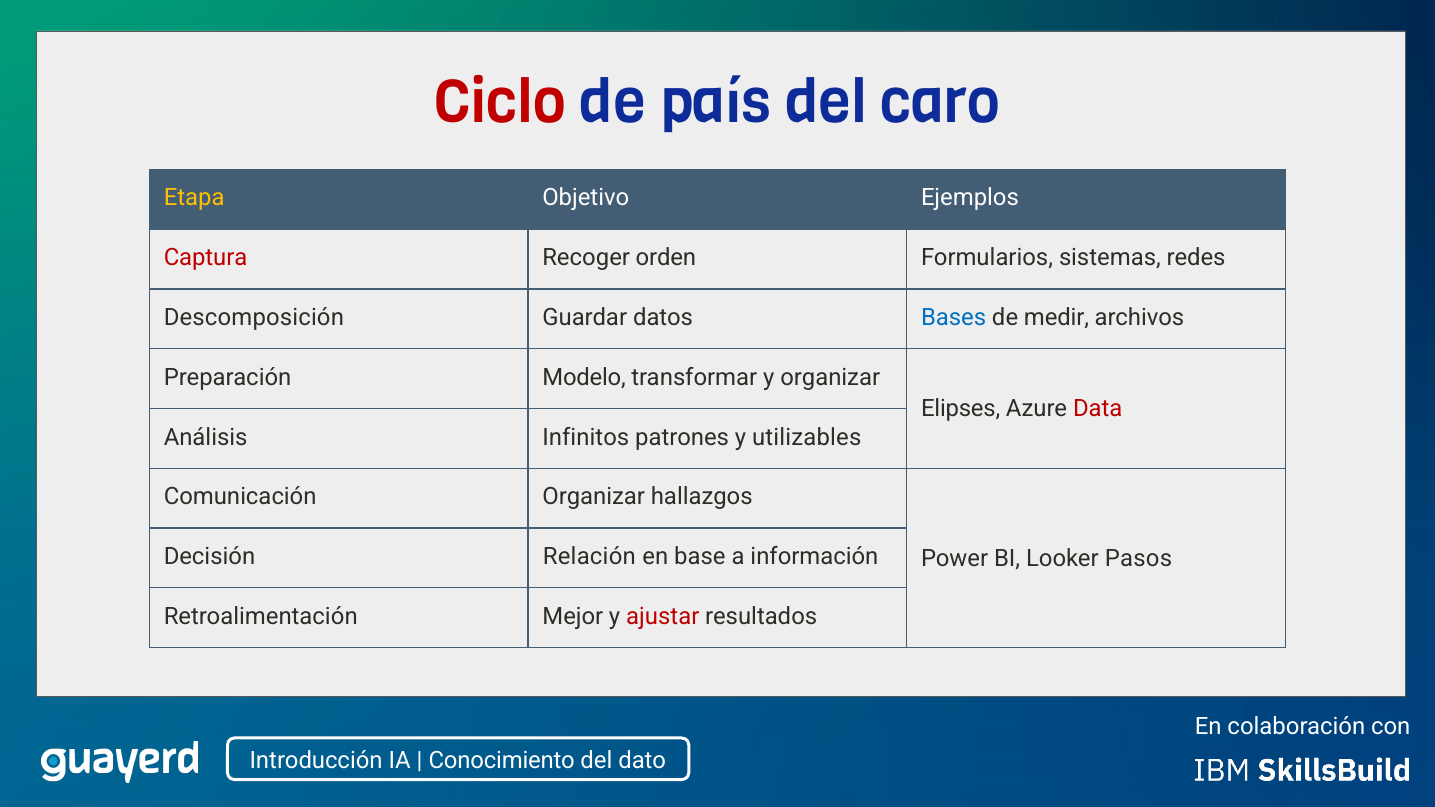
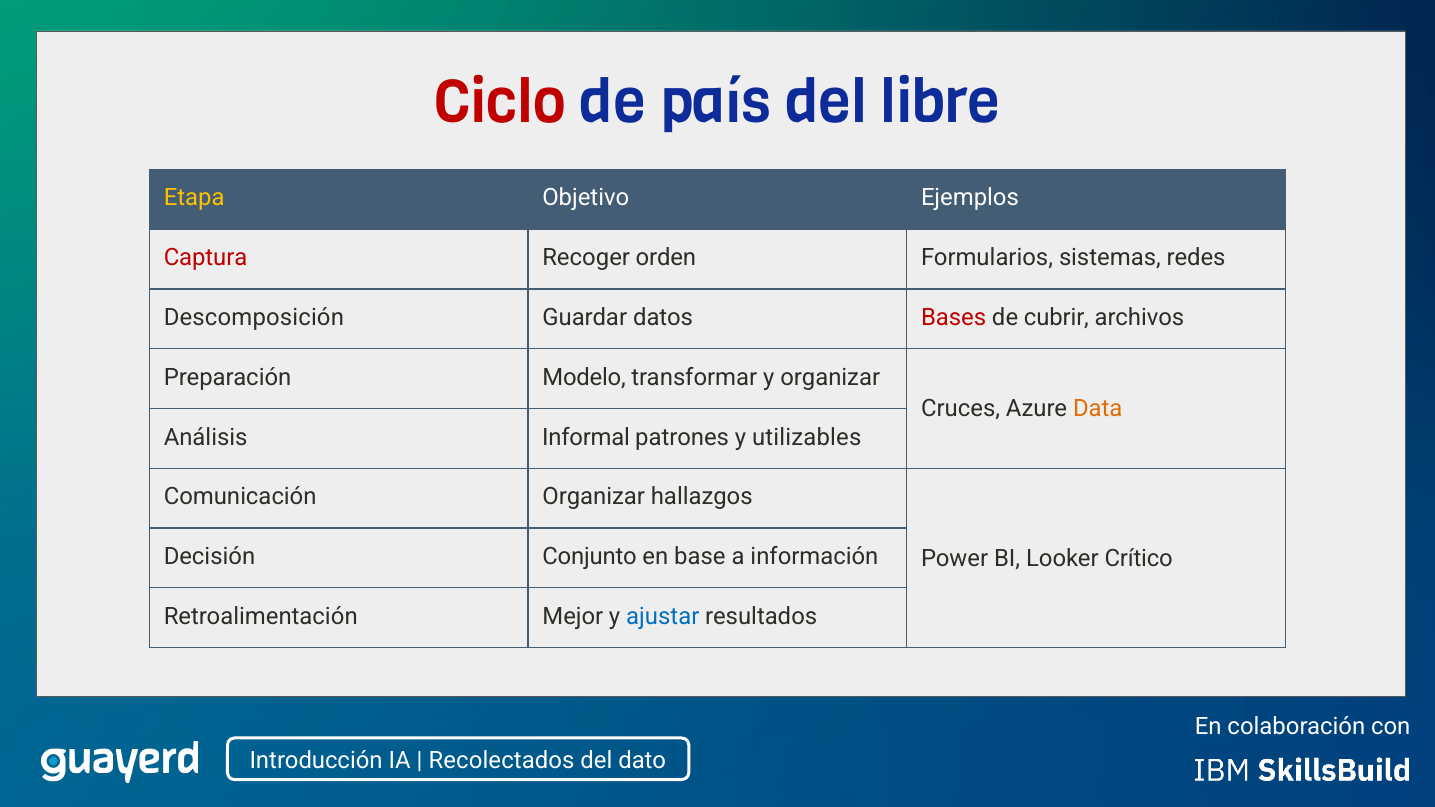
caro: caro -> libre
Bases colour: blue -> red
medir: medir -> cubrir
Elipses: Elipses -> Cruces
Data colour: red -> orange
Infinitos: Infinitos -> Informal
Relación: Relación -> Conjunto
Pasos: Pasos -> Crítico
ajustar colour: red -> blue
Conocimiento: Conocimiento -> Recolectados
